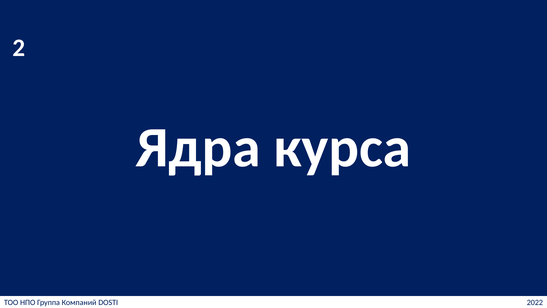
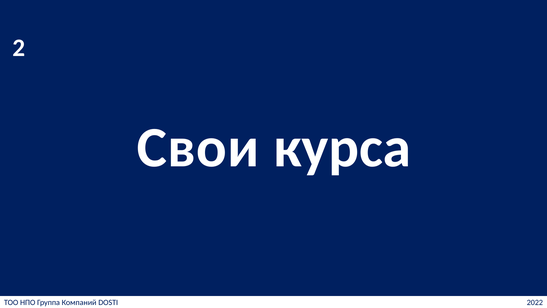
Ядра: Ядра -> Свои
